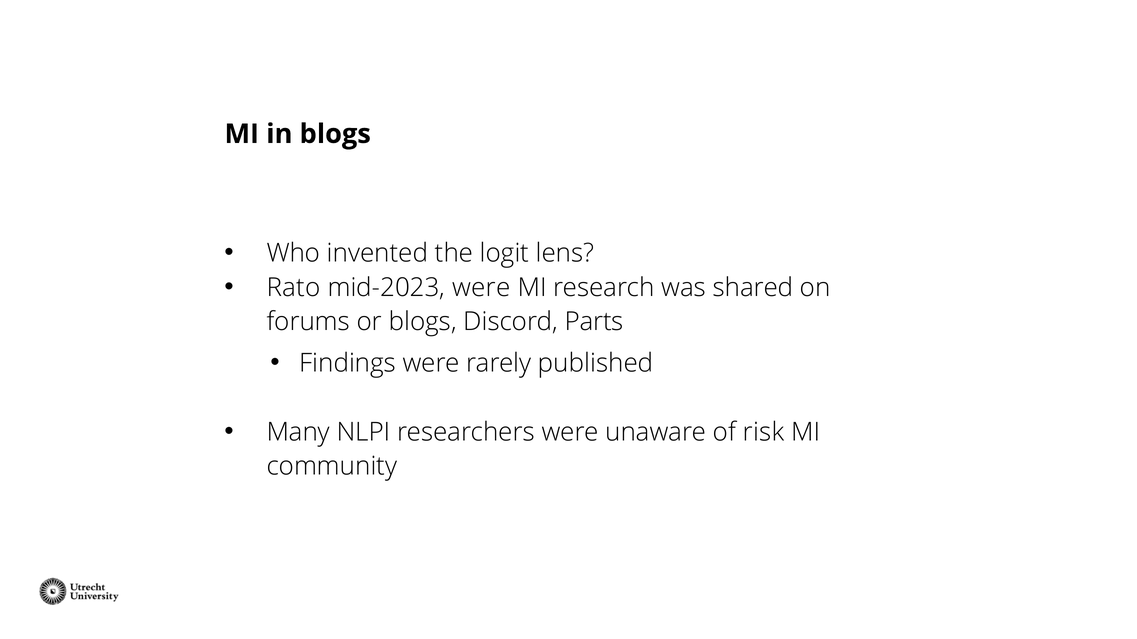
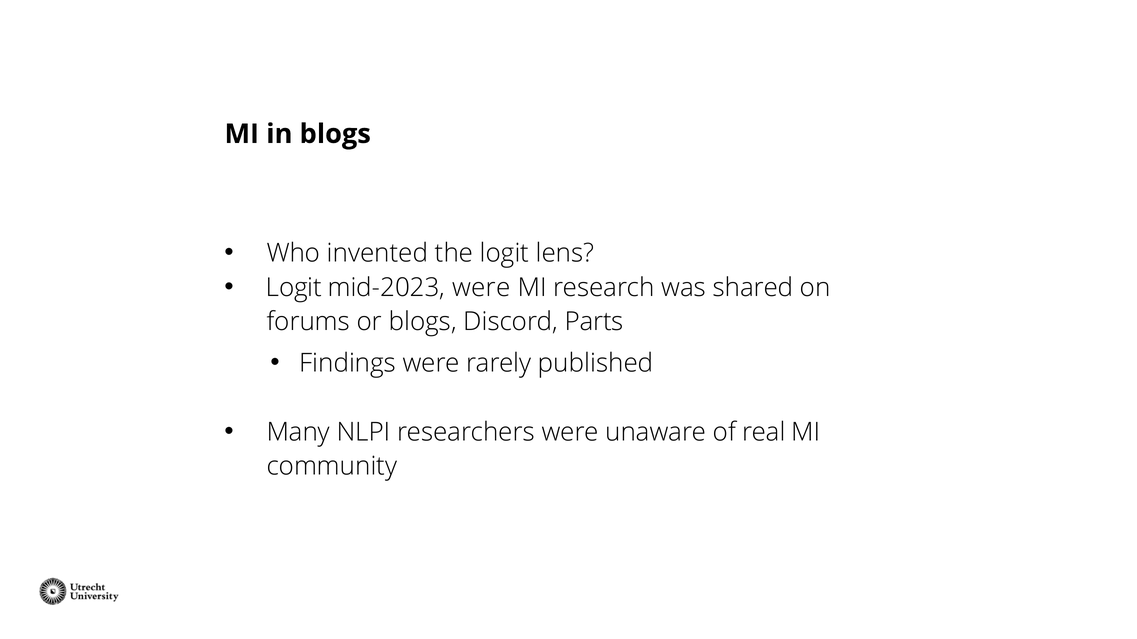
Rato at (294, 288): Rato -> Logit
risk: risk -> real
